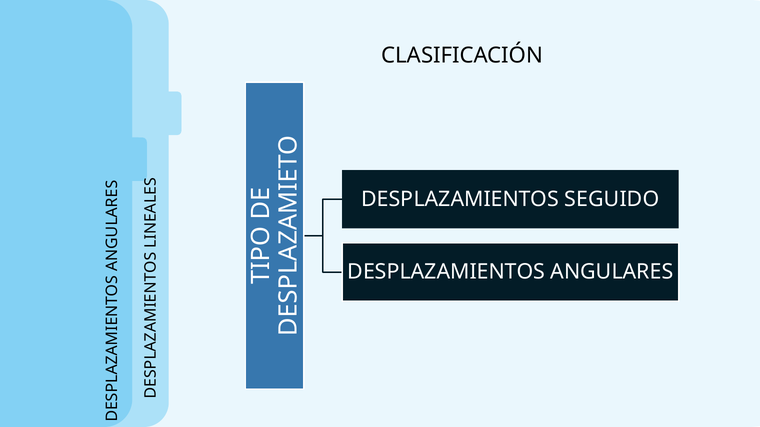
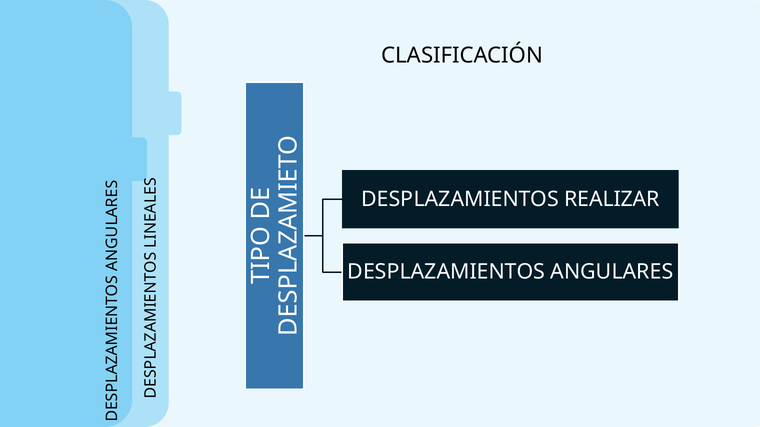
SEGUIDO: SEGUIDO -> REALIZAR
